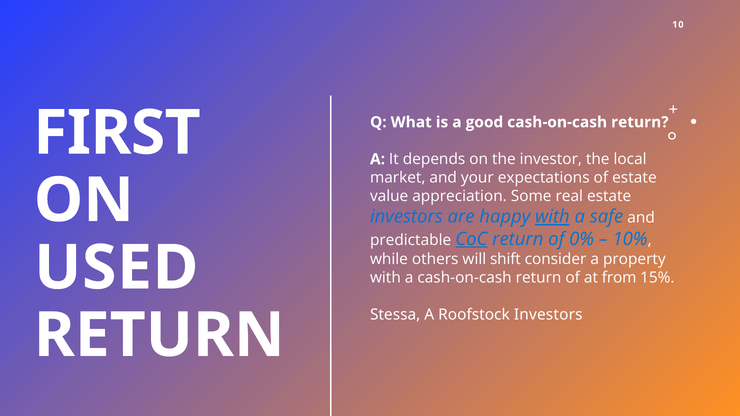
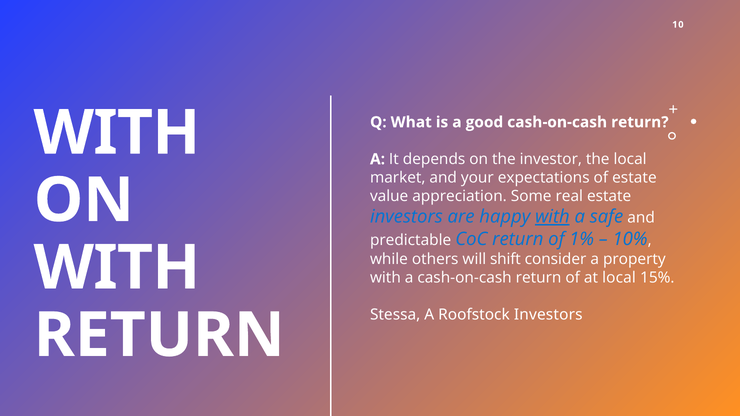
FIRST at (117, 133): FIRST -> WITH
CoC underline: present -> none
0%: 0% -> 1%
USED at (116, 268): USED -> WITH
at from: from -> local
